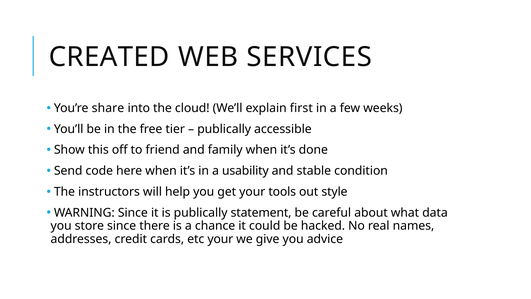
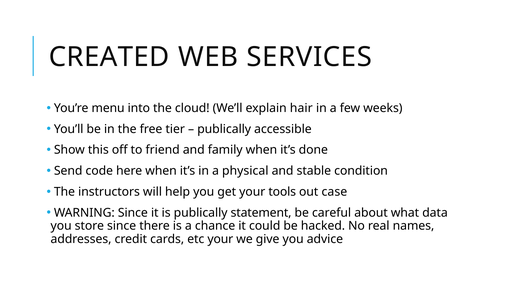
share: share -> menu
first: first -> hair
usability: usability -> physical
style: style -> case
